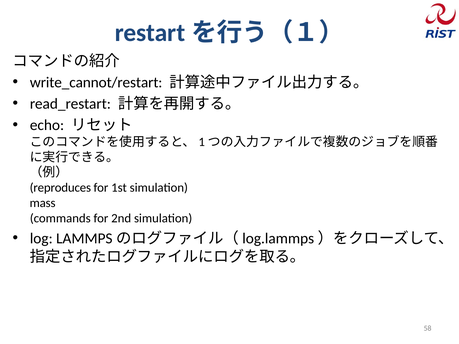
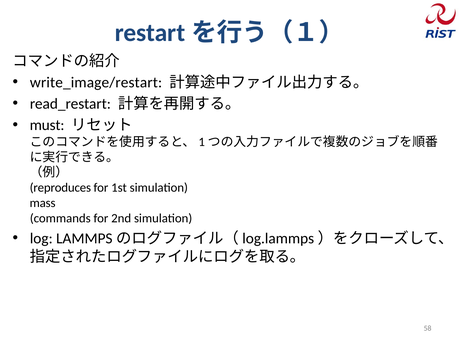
write_cannot/restart: write_cannot/restart -> write_image/restart
echo: echo -> must
